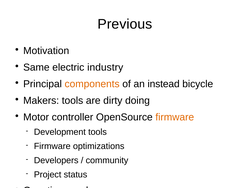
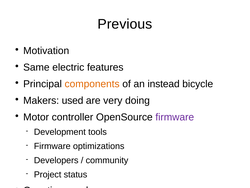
industry: industry -> features
Makers tools: tools -> used
dirty: dirty -> very
firmware at (175, 117) colour: orange -> purple
